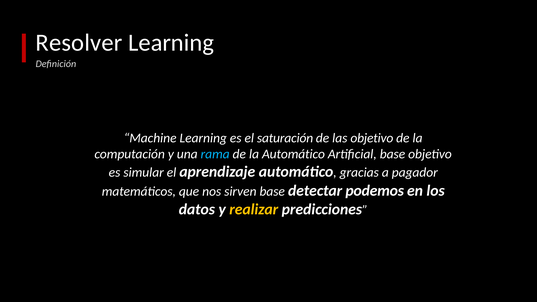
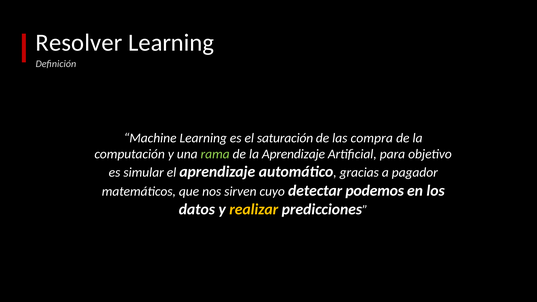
las objetivo: objetivo -> compra
rama colour: light blue -> light green
la Automático: Automático -> Aprendizaje
Artificial base: base -> para
sirven base: base -> cuyo
